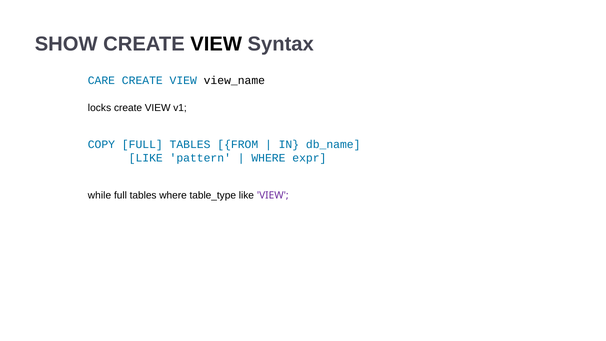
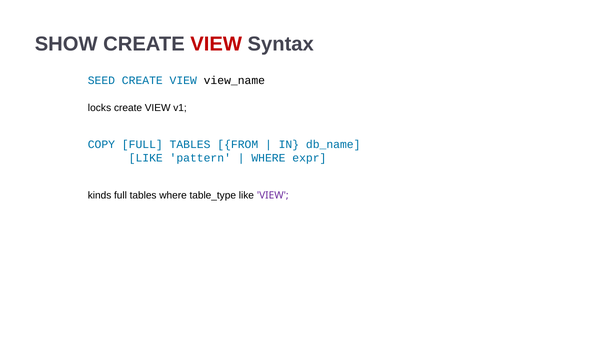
VIEW at (216, 44) colour: black -> red
CARE: CARE -> SEED
while: while -> kinds
